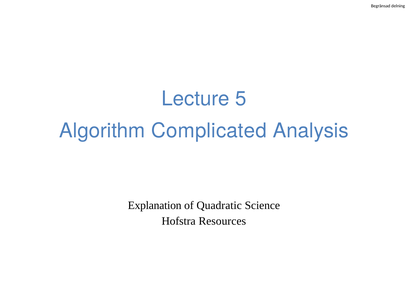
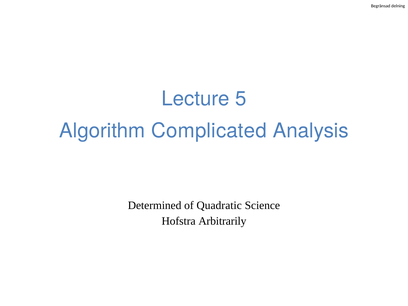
Explanation: Explanation -> Determined
Resources: Resources -> Arbitrarily
